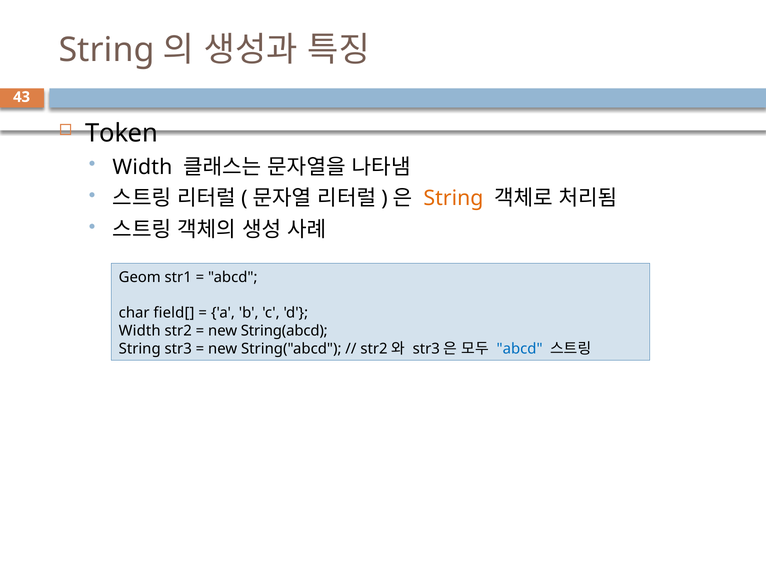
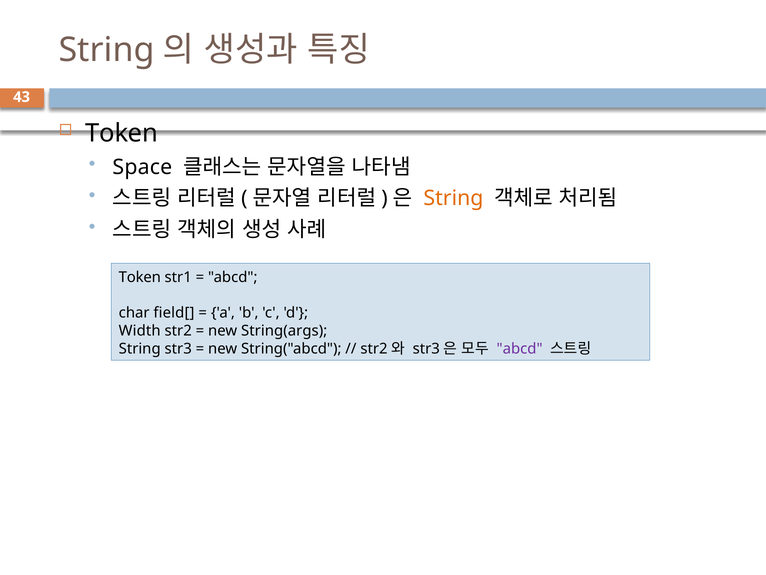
Width at (142, 167): Width -> Space
Geom at (140, 277): Geom -> Token
String(abcd: String(abcd -> String(args
abcd at (520, 348) colour: blue -> purple
